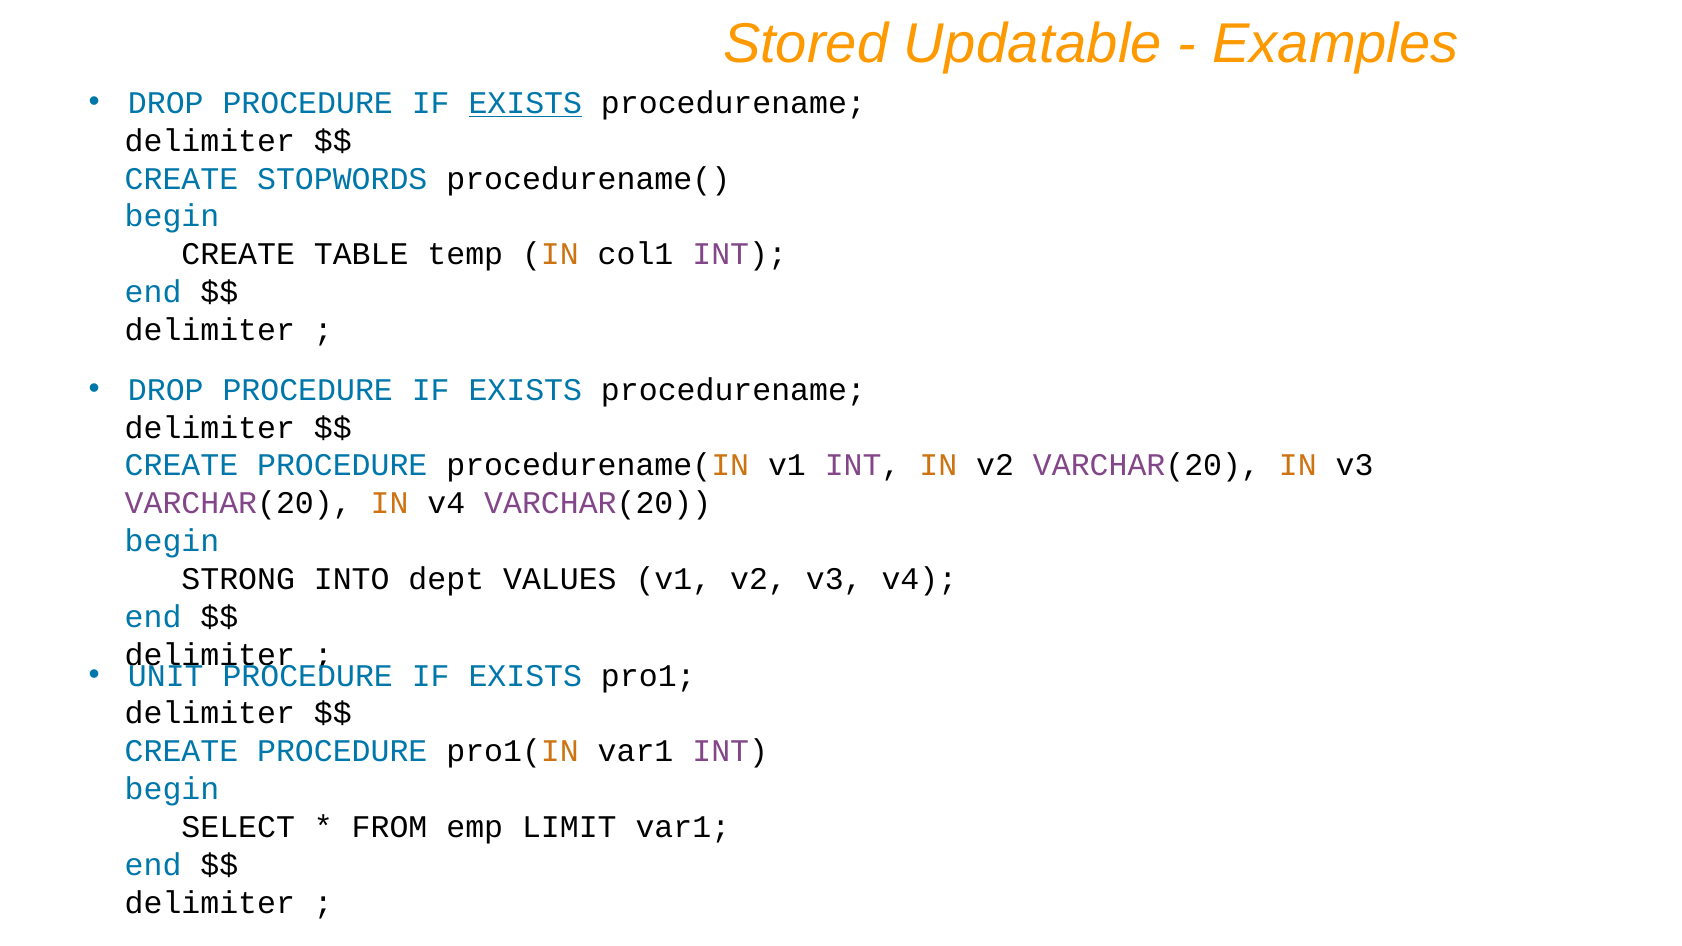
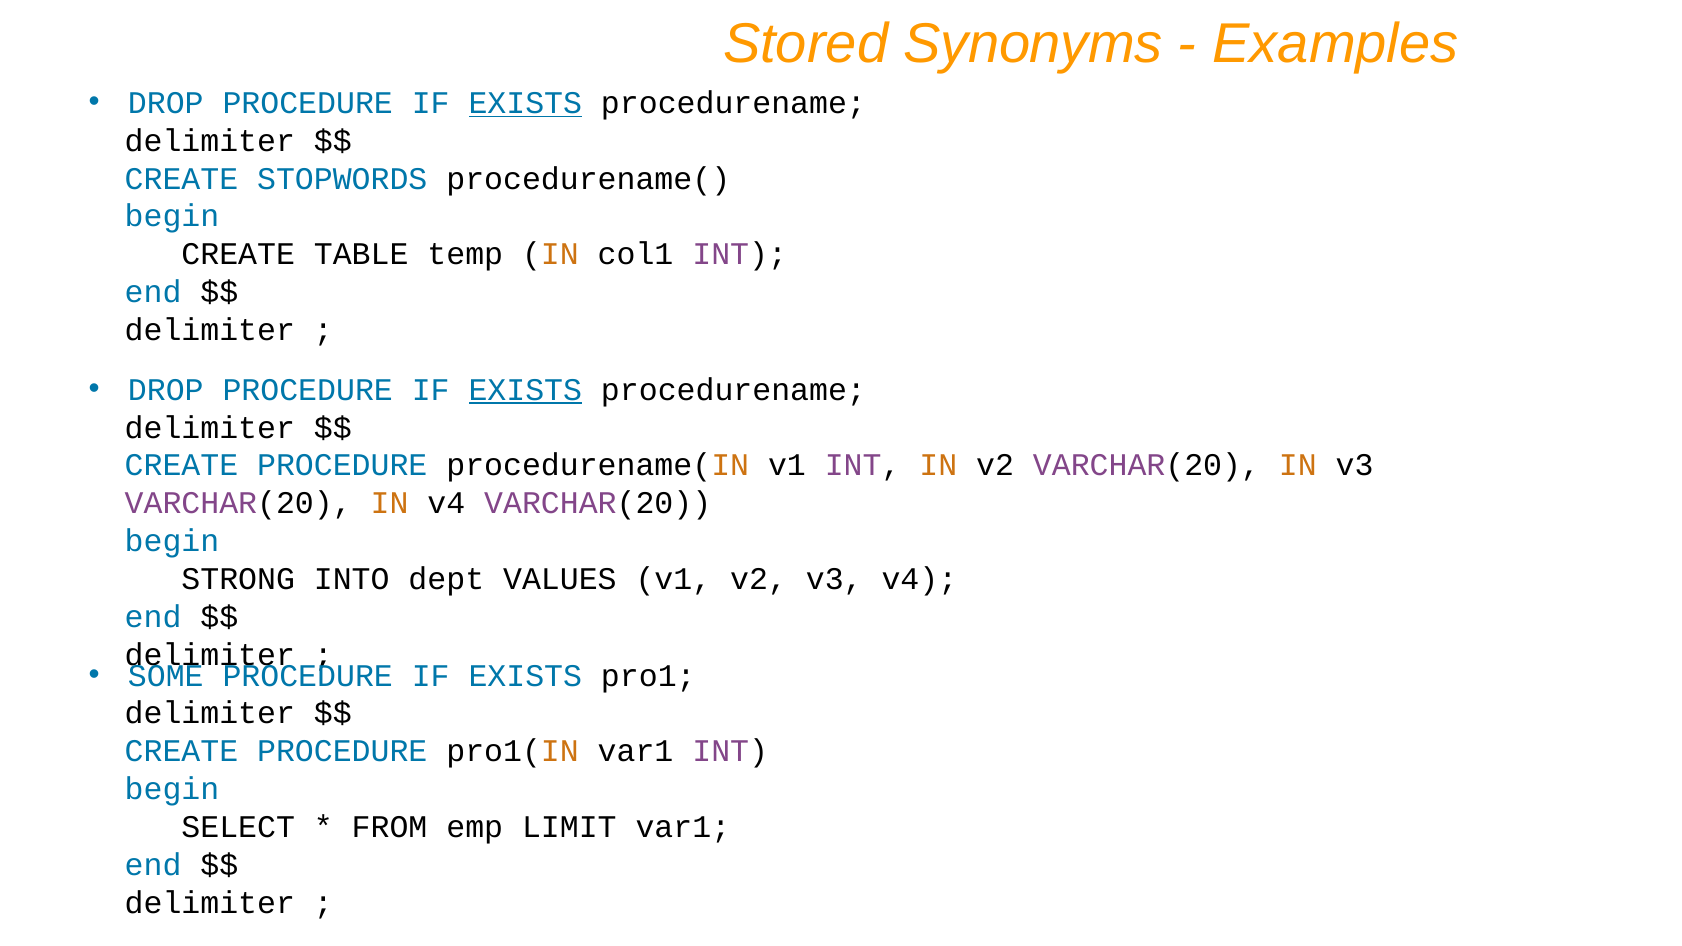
Updatable: Updatable -> Synonyms
EXISTS at (525, 390) underline: none -> present
UNIT: UNIT -> SOME
